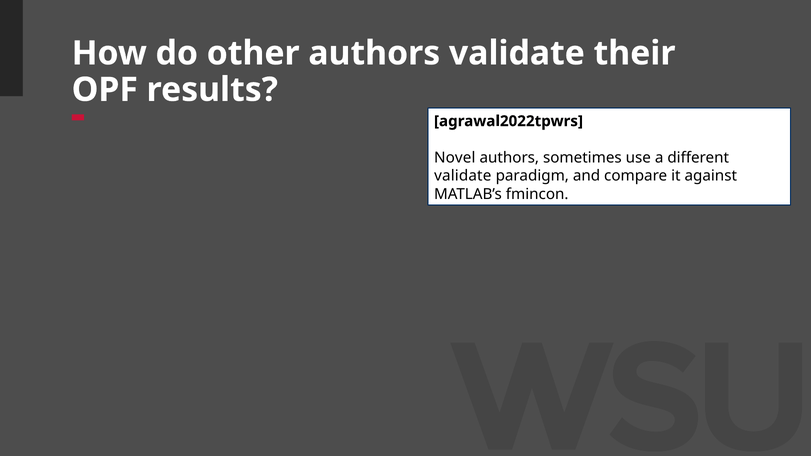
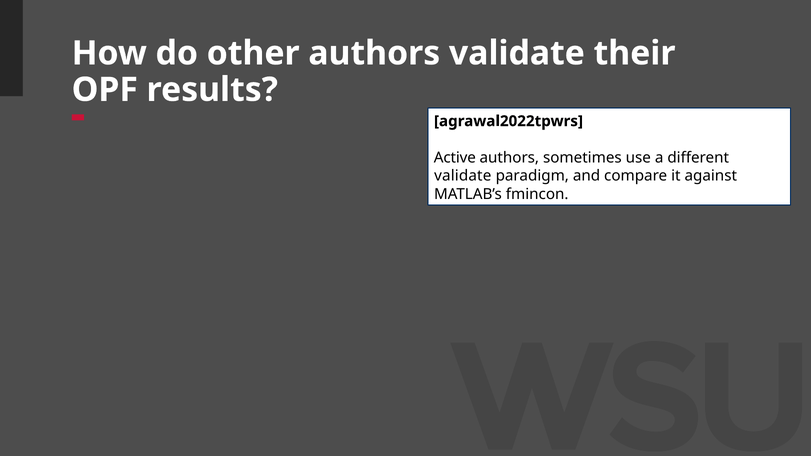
Novel: Novel -> Active
